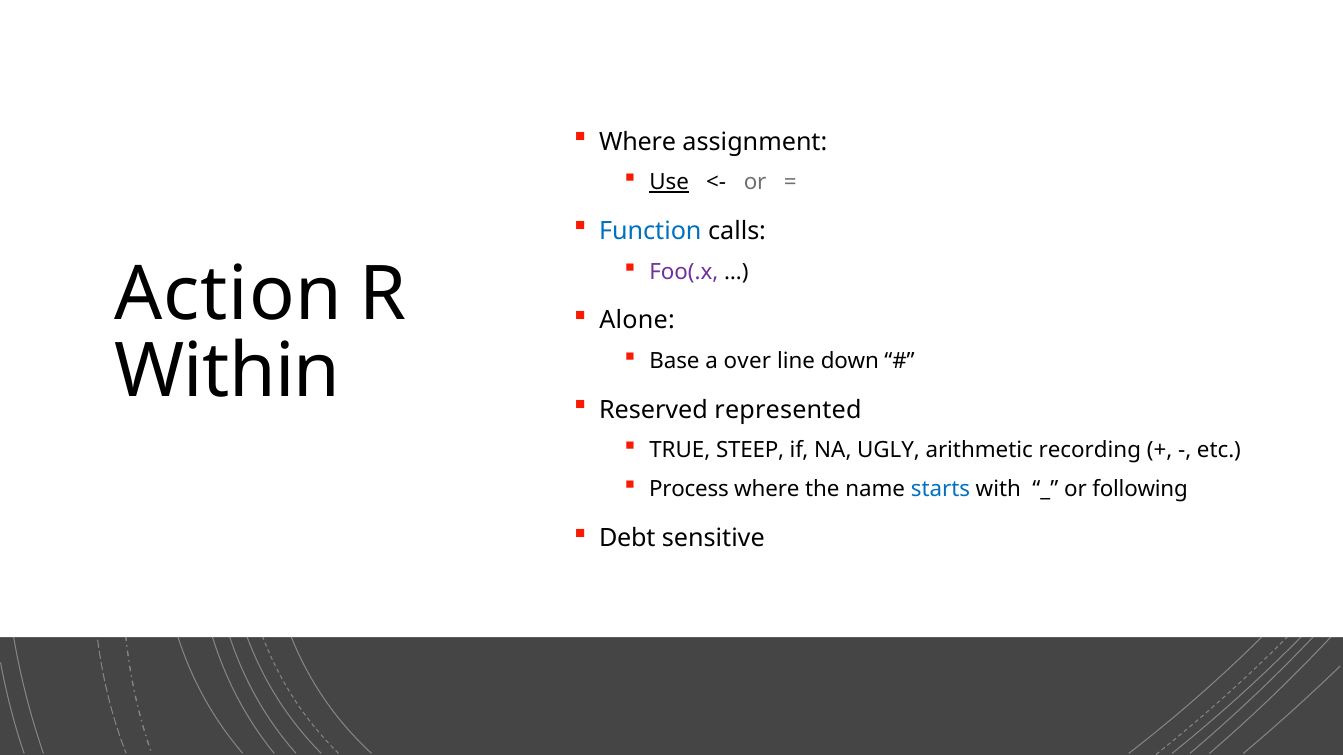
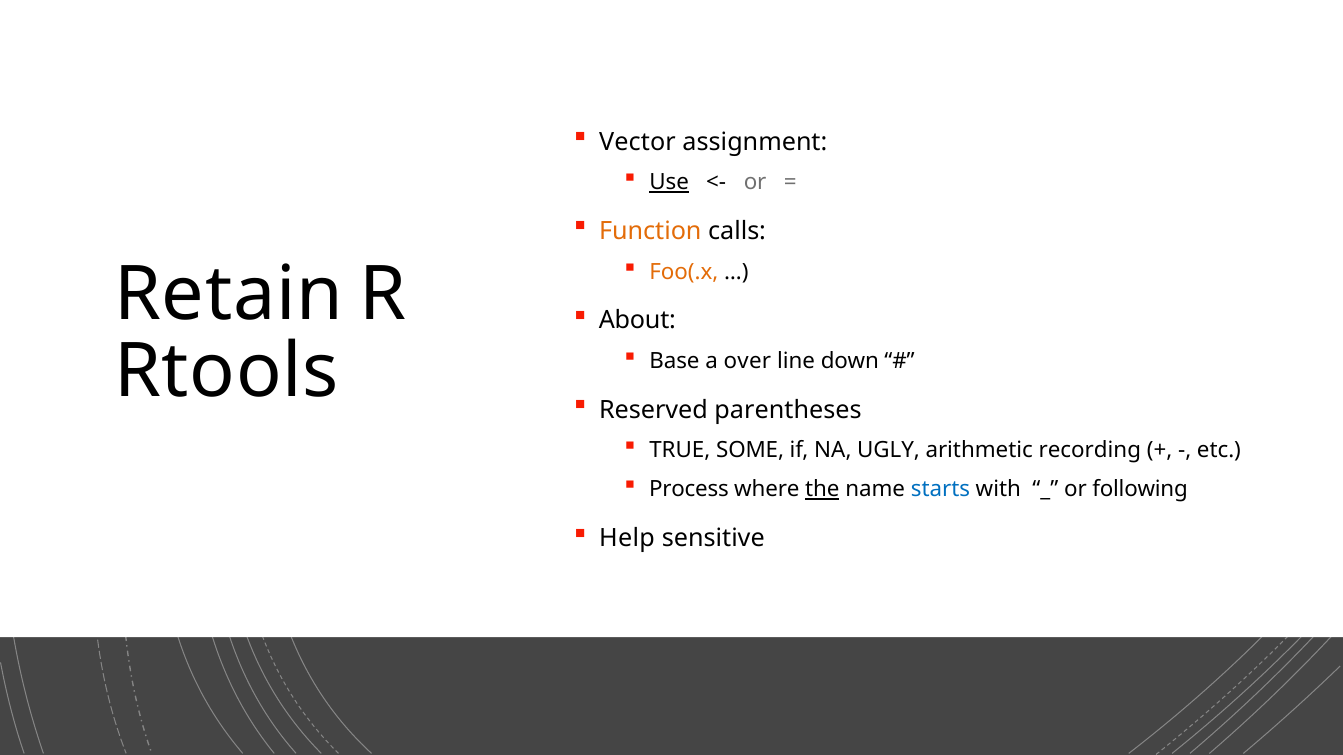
Where at (638, 142): Where -> Vector
Function colour: blue -> orange
Foo(.x colour: purple -> orange
Action: Action -> Retain
Alone: Alone -> About
Within: Within -> Rtools
represented: represented -> parentheses
STEEP: STEEP -> SOME
the underline: none -> present
Debt: Debt -> Help
